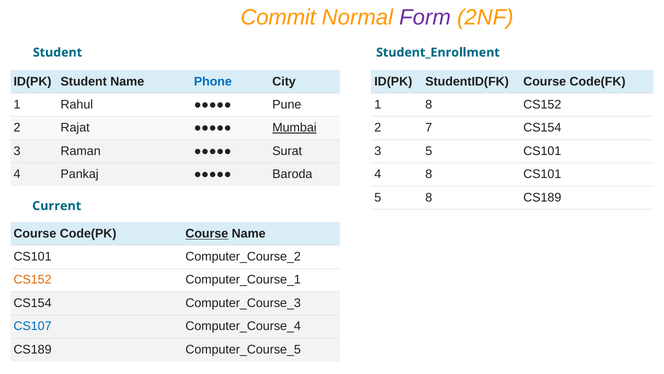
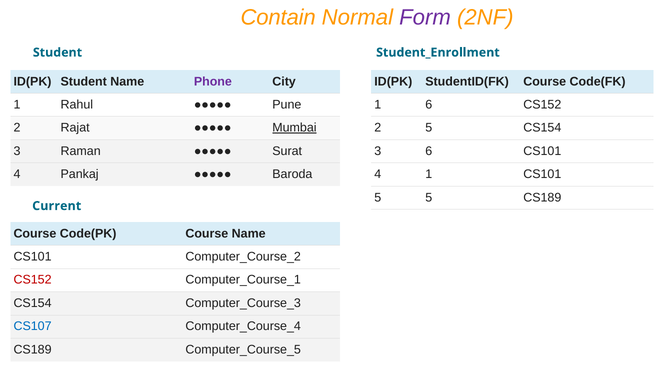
Commit: Commit -> Contain
Phone colour: blue -> purple
1 8: 8 -> 6
2 7: 7 -> 5
3 5: 5 -> 6
4 8: 8 -> 1
5 8: 8 -> 5
Course at (207, 233) underline: present -> none
CS152 at (33, 279) colour: orange -> red
